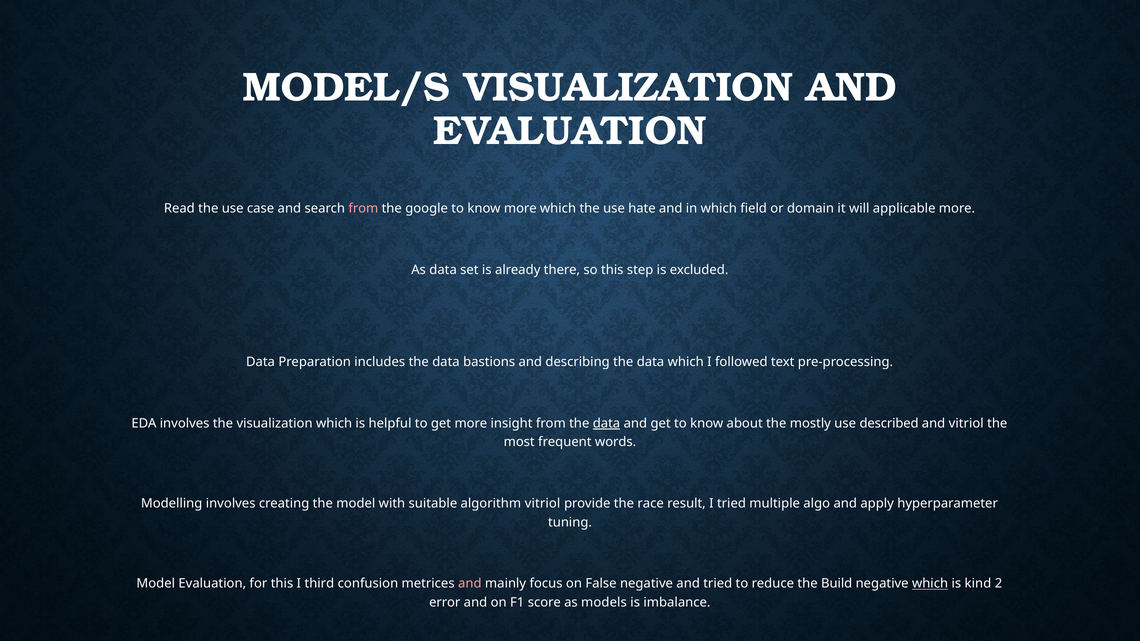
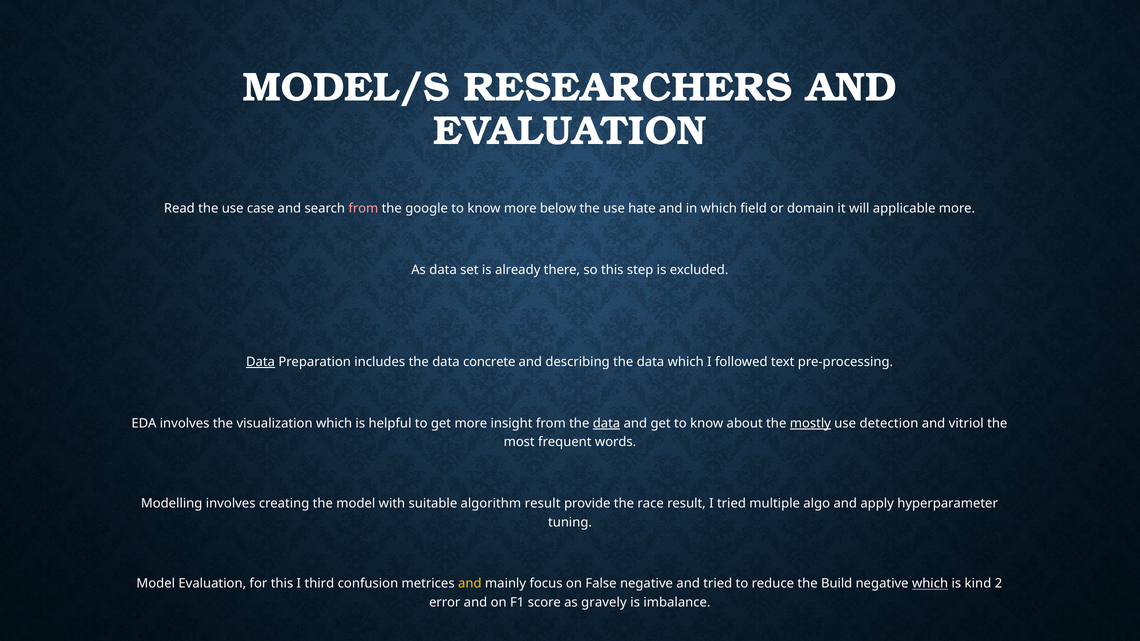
MODEL/S VISUALIZATION: VISUALIZATION -> RESEARCHERS
more which: which -> below
Data at (261, 362) underline: none -> present
bastions: bastions -> concrete
mostly underline: none -> present
described: described -> detection
algorithm vitriol: vitriol -> result
and at (470, 584) colour: pink -> yellow
models: models -> gravely
